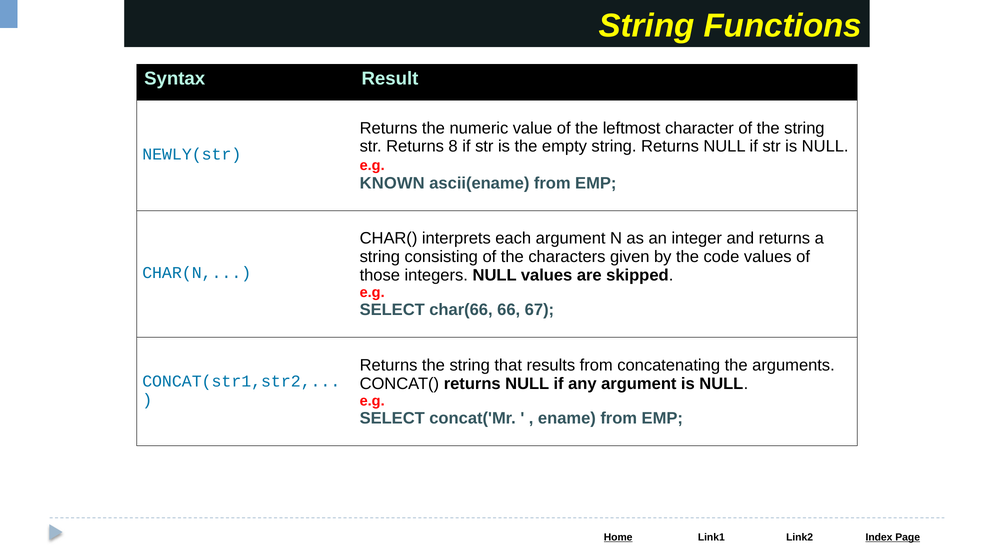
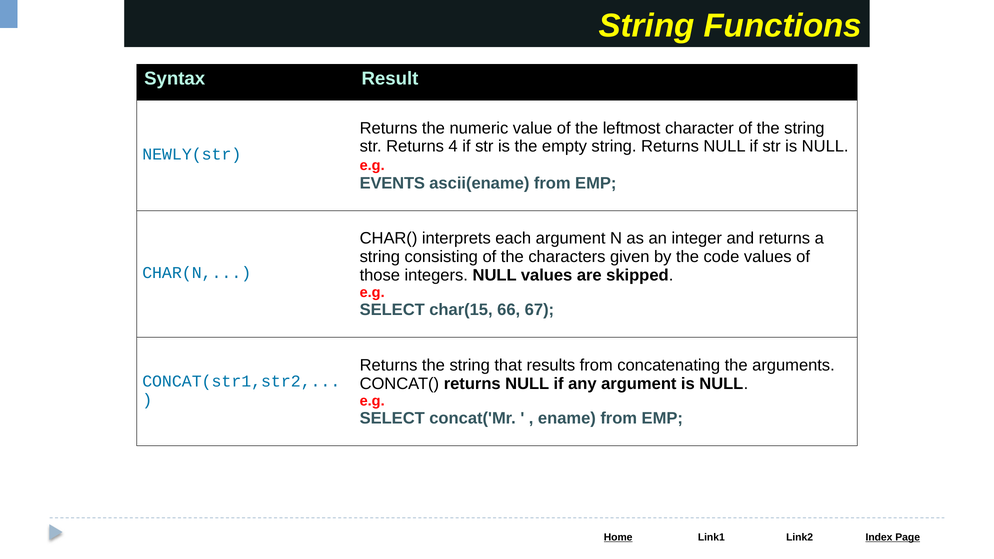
8: 8 -> 4
KNOWN: KNOWN -> EVENTS
char(66: char(66 -> char(15
